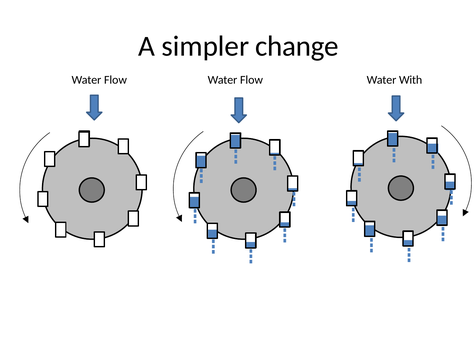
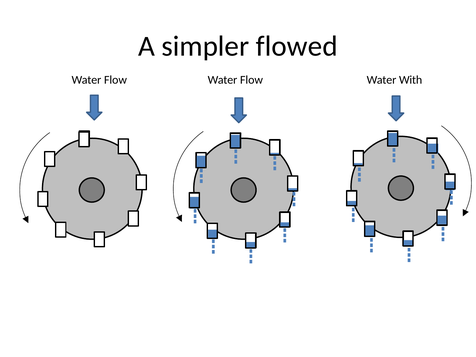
change: change -> flowed
